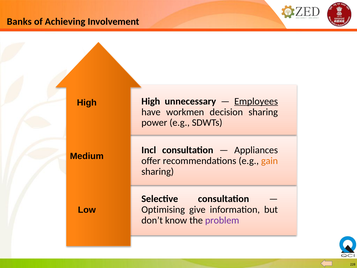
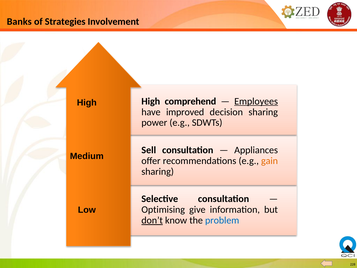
Achieving: Achieving -> Strategies
unnecessary: unnecessary -> comprehend
workmen: workmen -> improved
Incl: Incl -> Sell
don’t underline: none -> present
problem colour: purple -> blue
